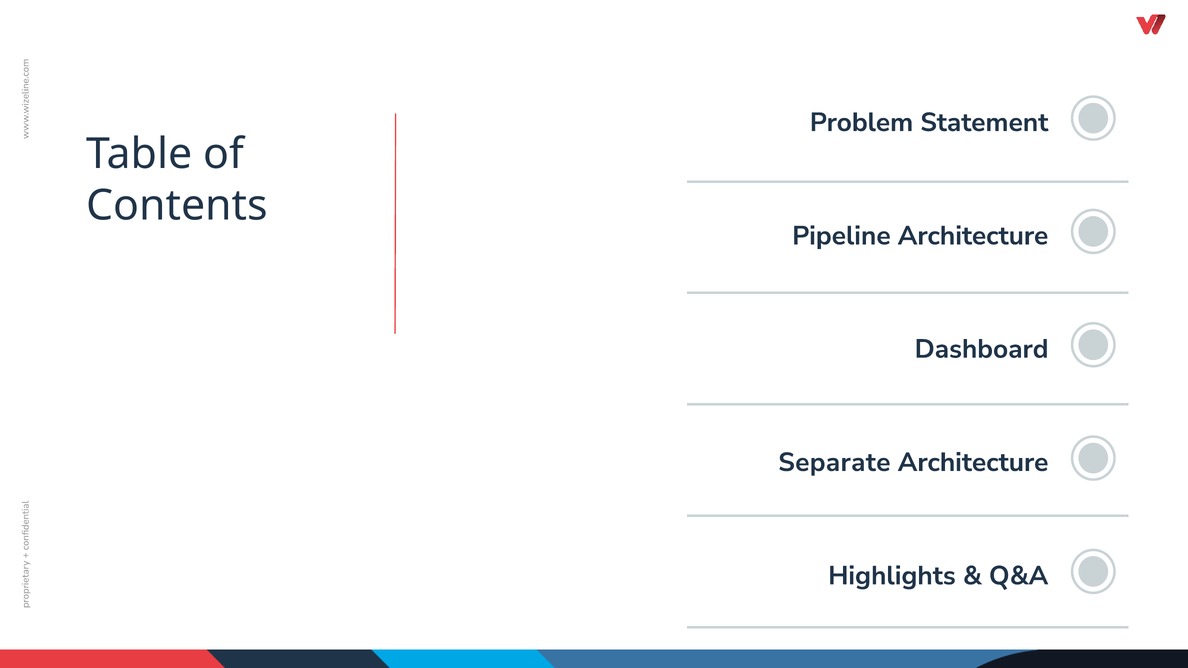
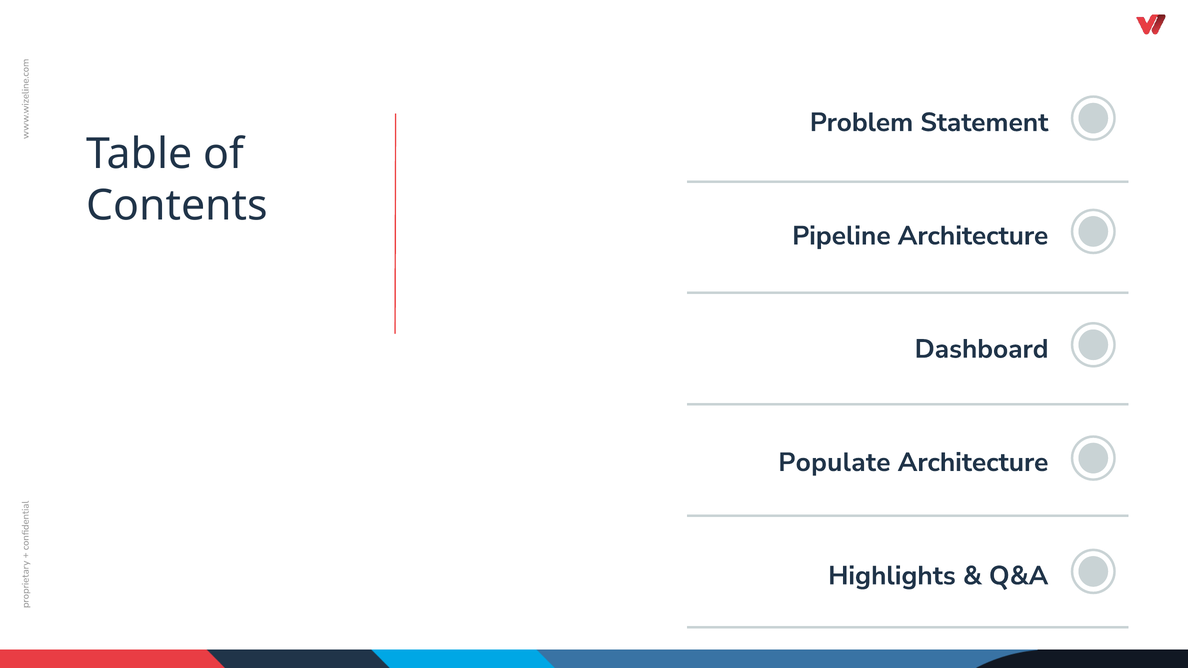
Separate: Separate -> Populate
